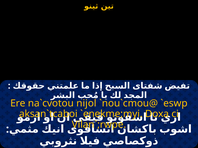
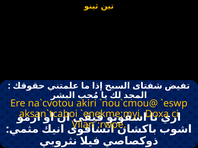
nijol: nijol -> akiri
